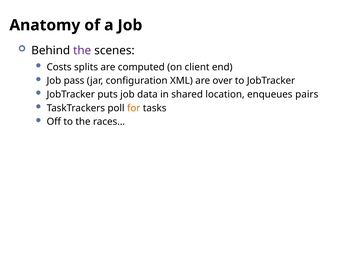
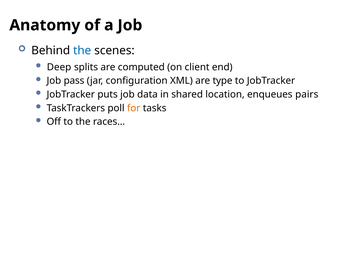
the at (82, 51) colour: purple -> blue
Costs: Costs -> Deep
over: over -> type
